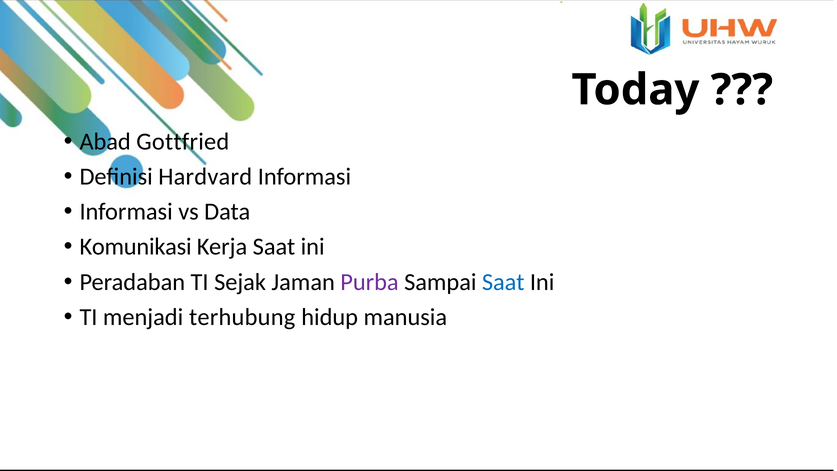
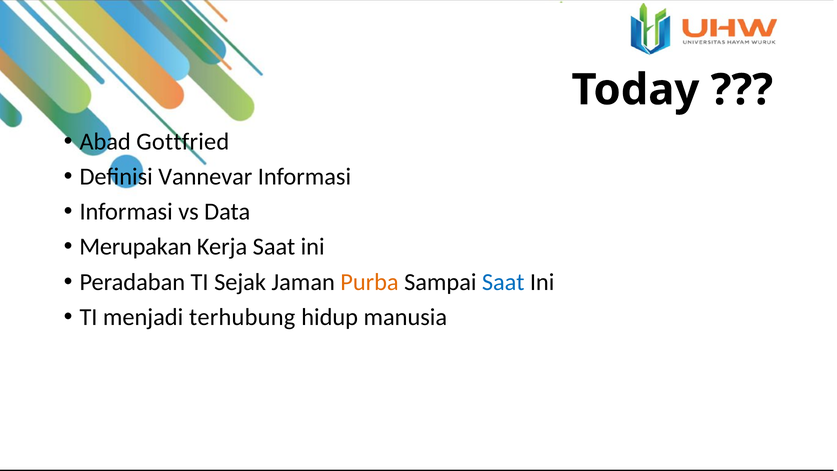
Hardvard: Hardvard -> Vannevar
Komunikasi: Komunikasi -> Merupakan
Purba colour: purple -> orange
